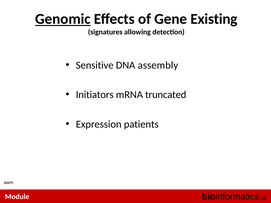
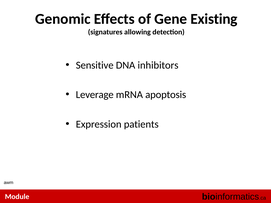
Genomic underline: present -> none
assembly: assembly -> inhibitors
Initiators: Initiators -> Leverage
truncated: truncated -> apoptosis
